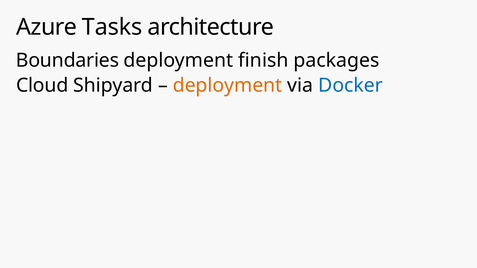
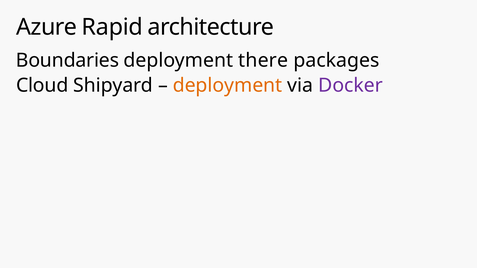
Tasks: Tasks -> Rapid
finish: finish -> there
Docker colour: blue -> purple
